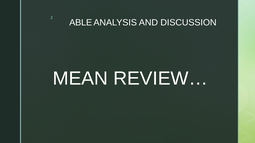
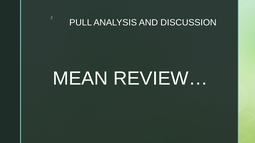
ABLE: ABLE -> PULL
